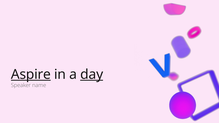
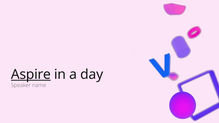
day underline: present -> none
